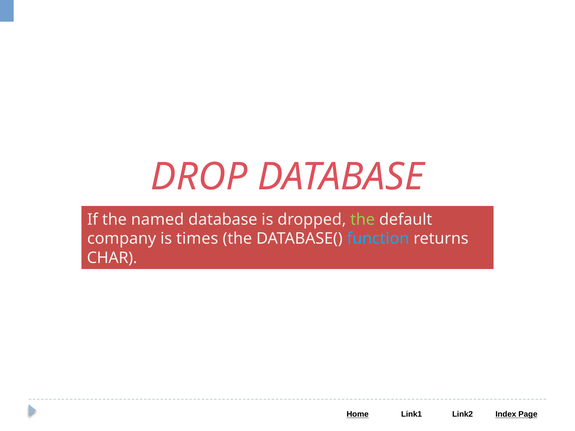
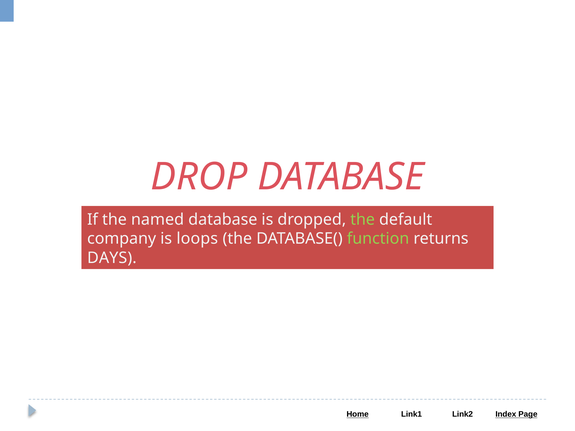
times: times -> loops
function colour: light blue -> light green
CHAR: CHAR -> DAYS
